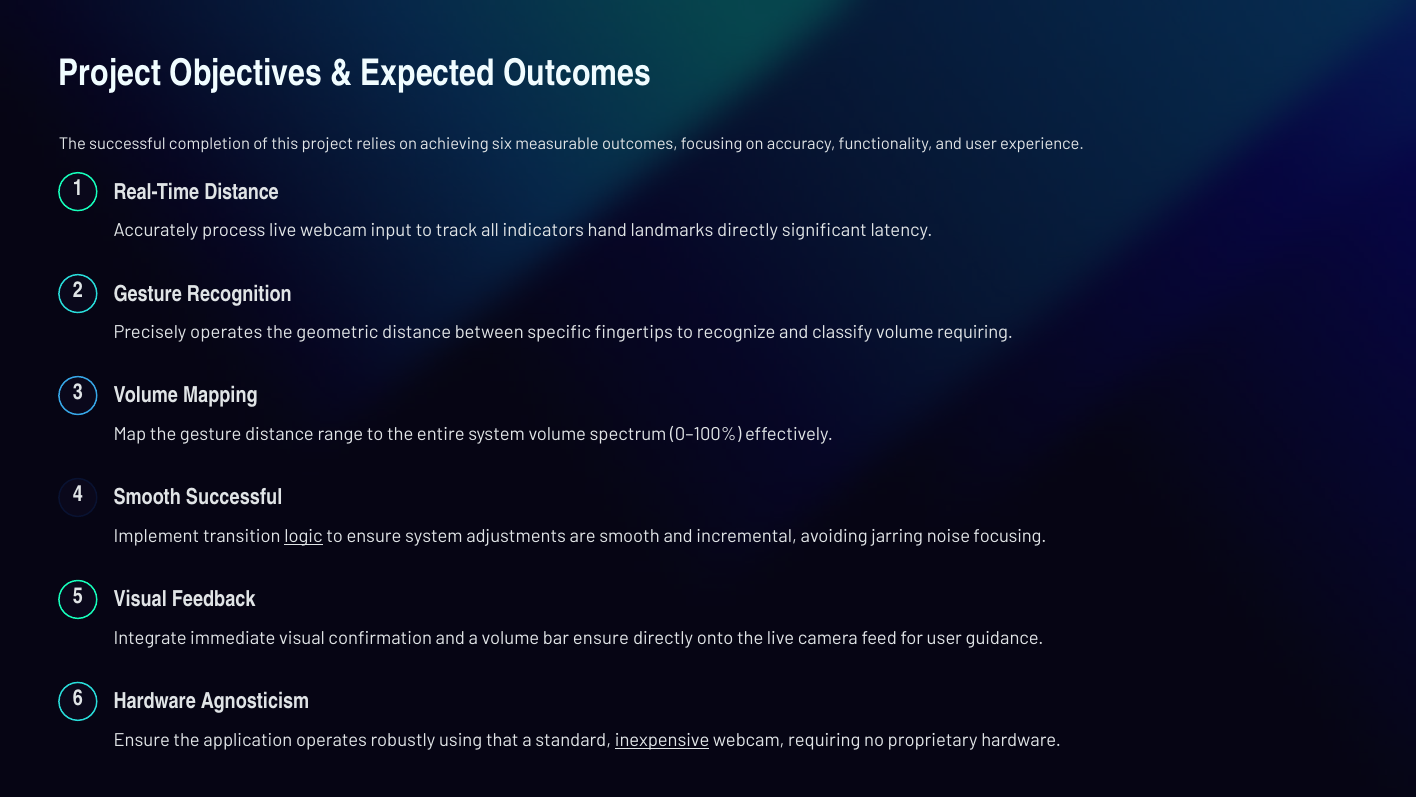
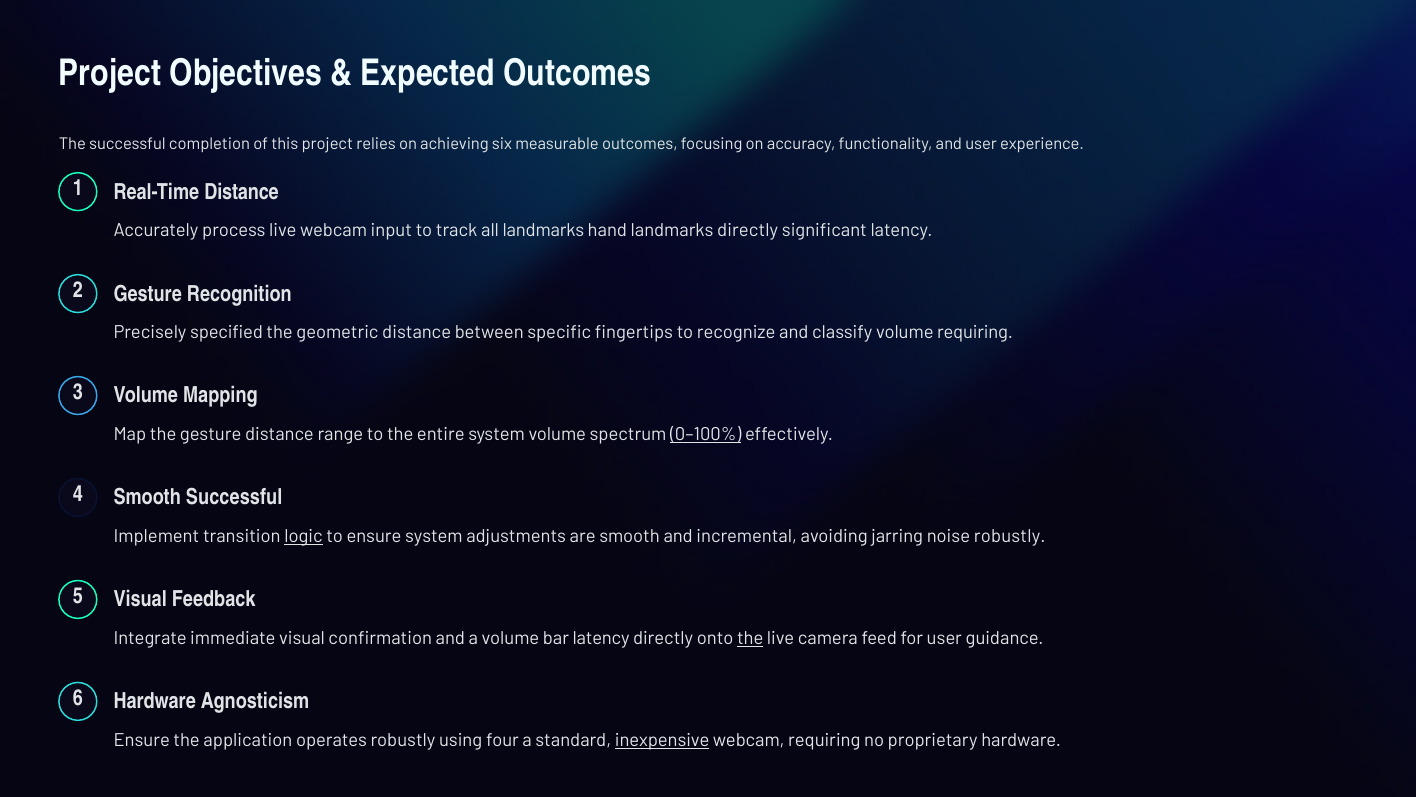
all indicators: indicators -> landmarks
Precisely operates: operates -> specified
0–100% underline: none -> present
noise focusing: focusing -> robustly
bar ensure: ensure -> latency
the at (750, 638) underline: none -> present
that: that -> four
